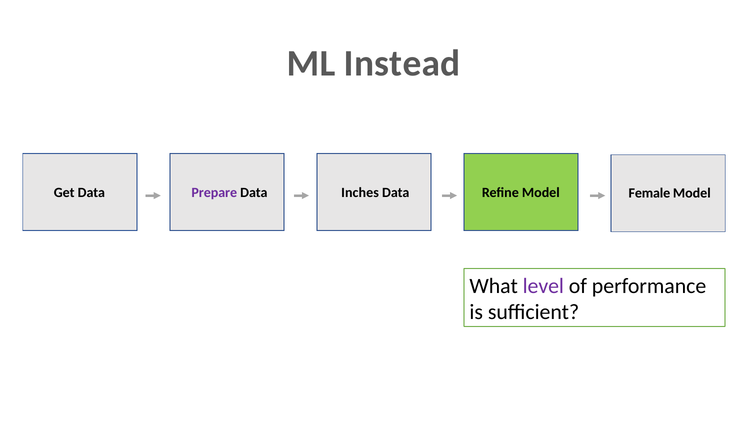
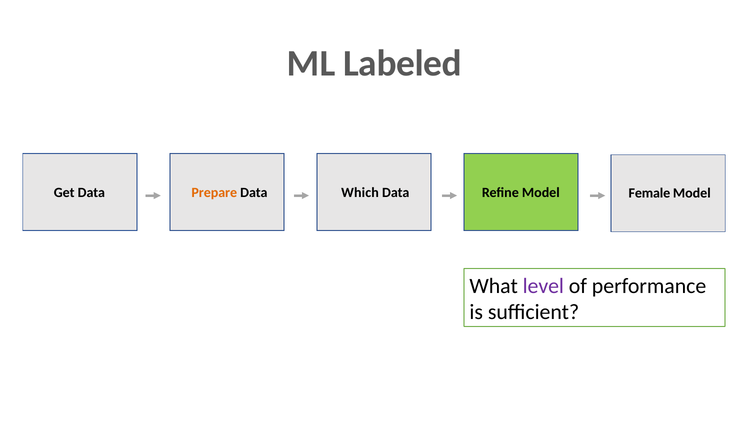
Instead: Instead -> Labeled
Prepare colour: purple -> orange
Inches: Inches -> Which
